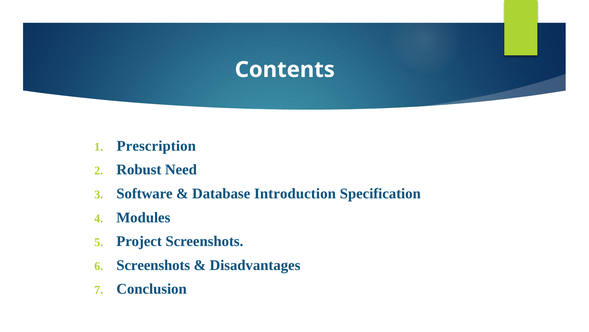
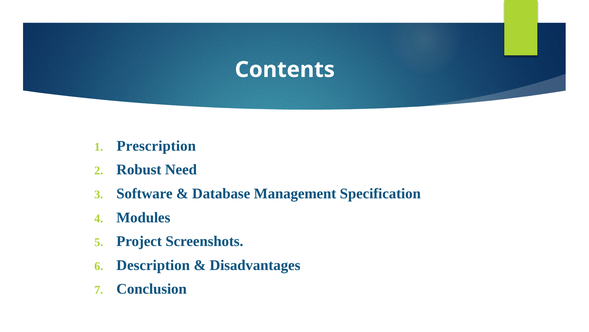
Introduction: Introduction -> Management
Screenshots at (153, 265): Screenshots -> Description
